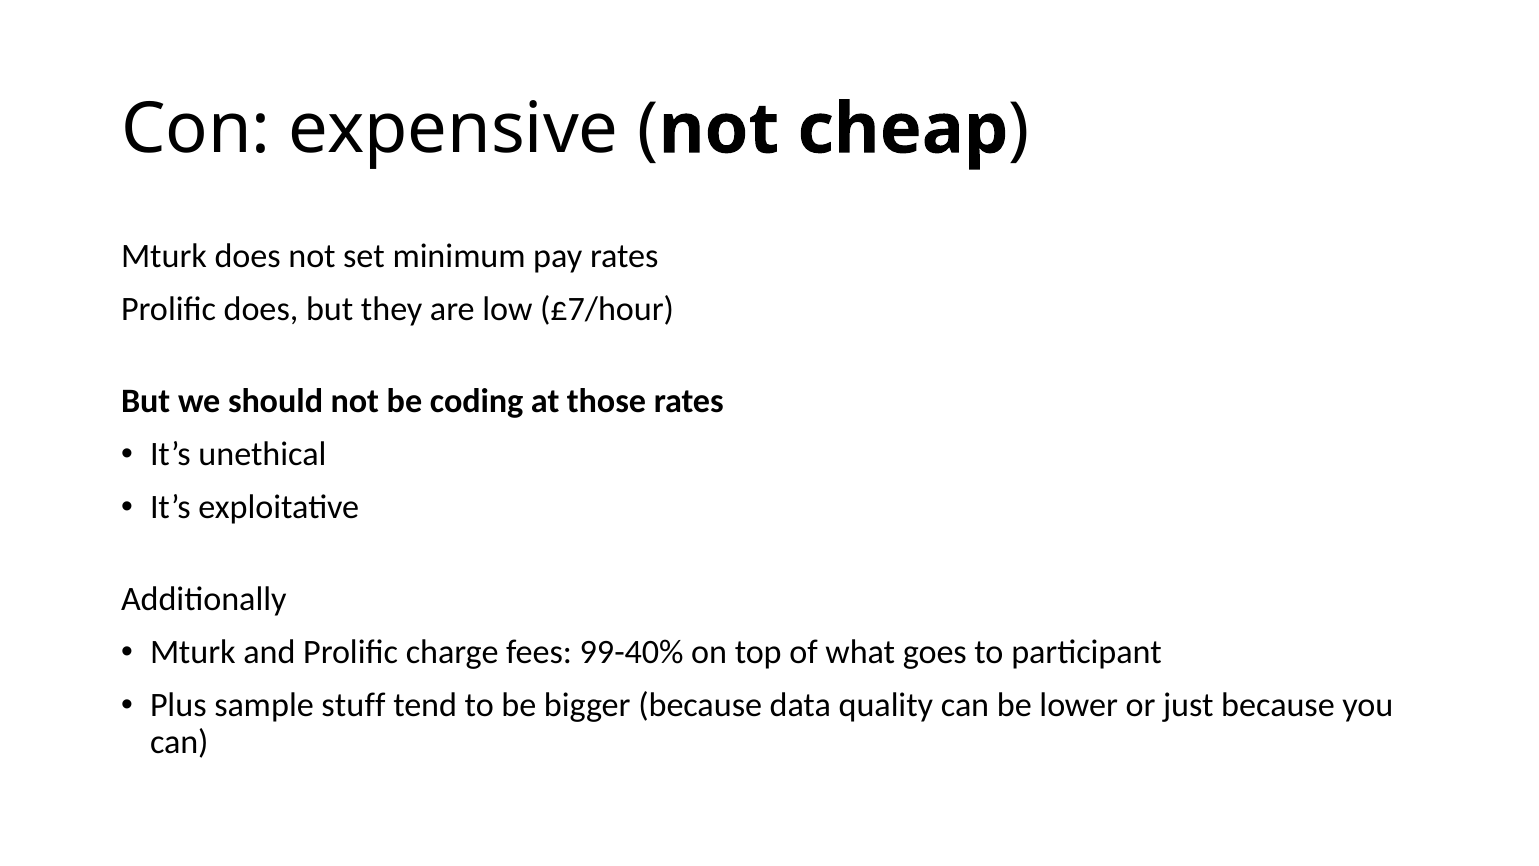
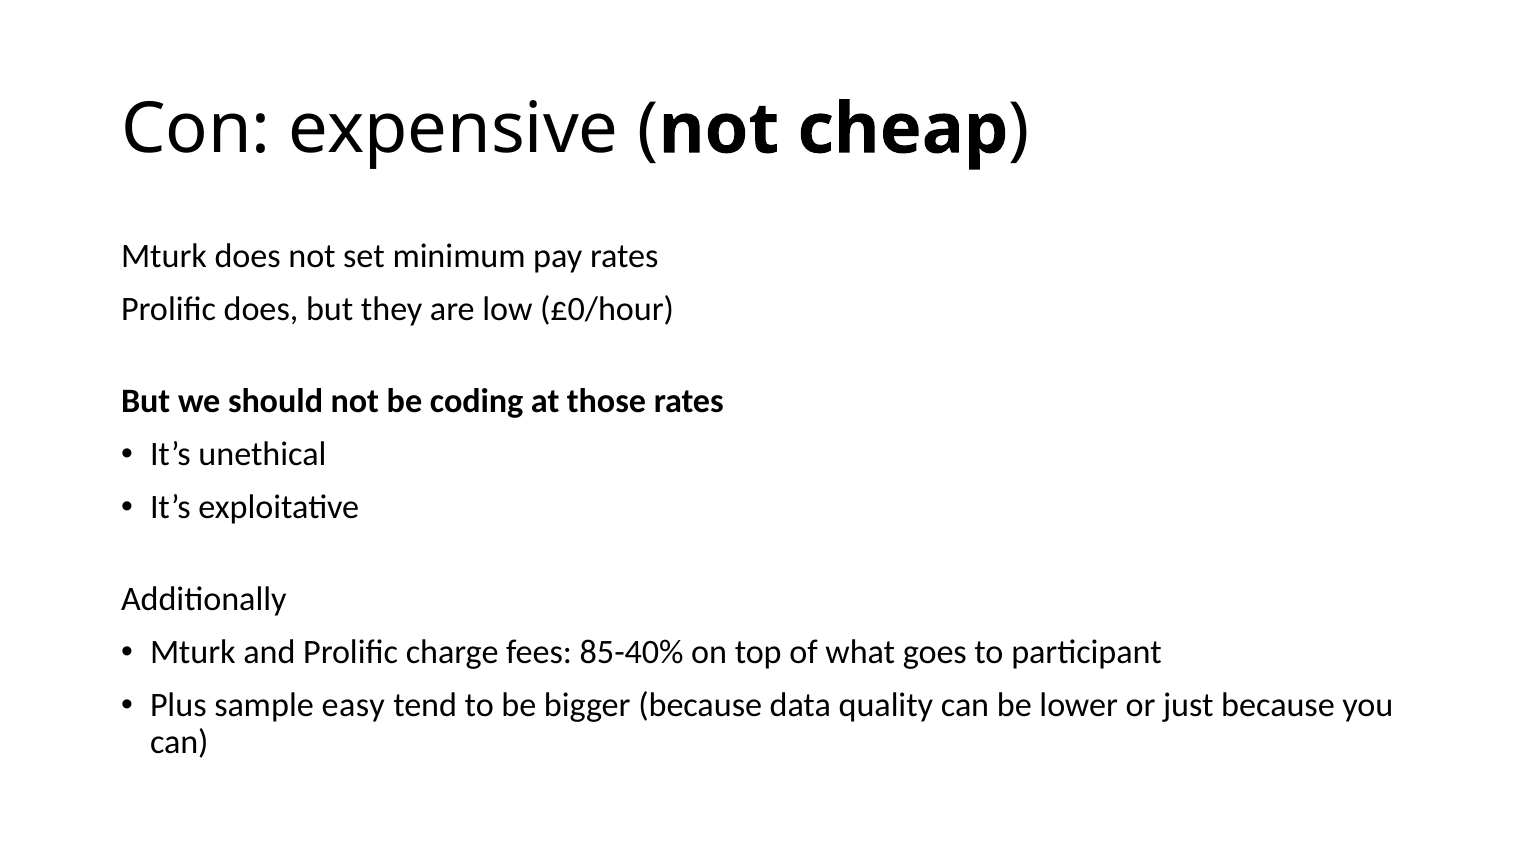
£7/hour: £7/hour -> £0/hour
99-40%: 99-40% -> 85-40%
stuff: stuff -> easy
